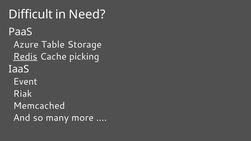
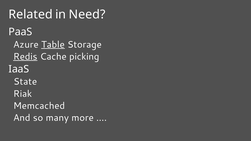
Difficult: Difficult -> Related
Table underline: none -> present
Event: Event -> State
